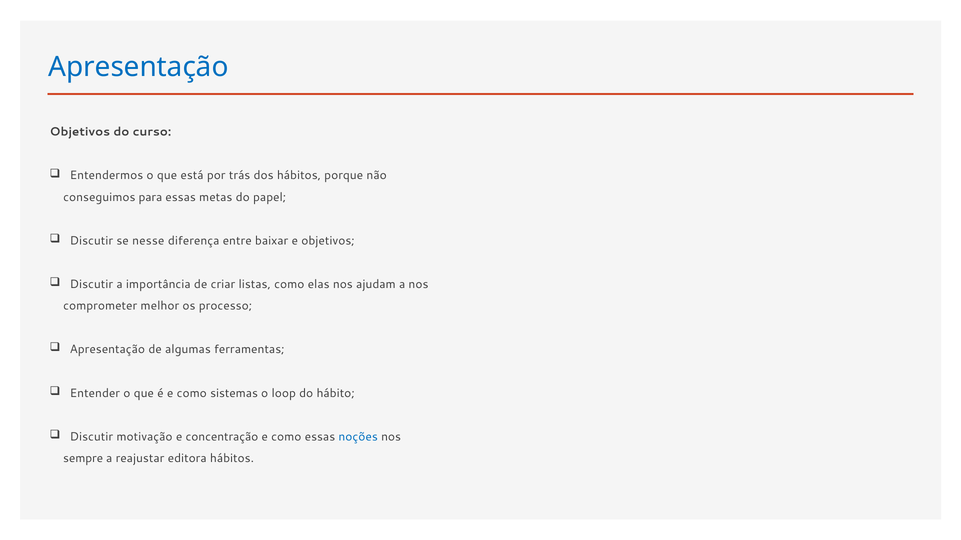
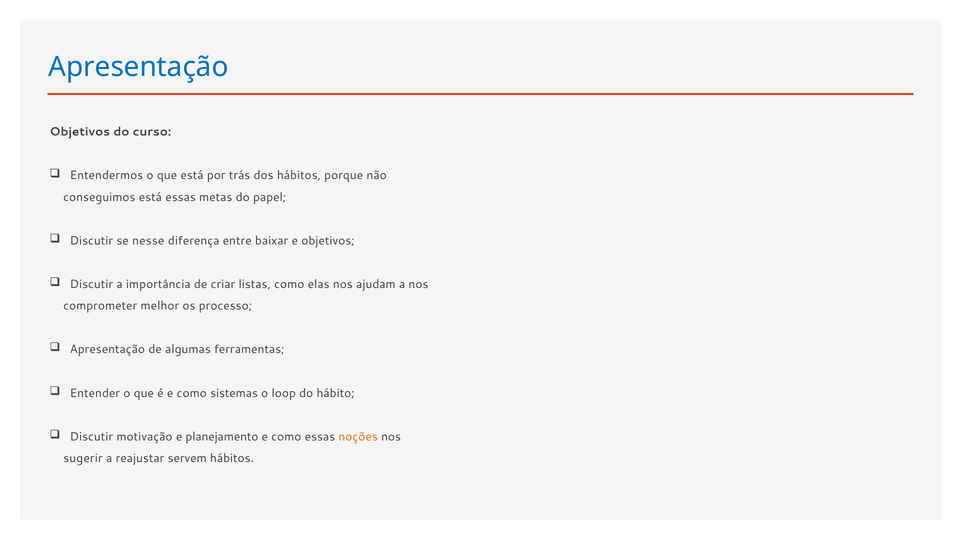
conseguimos para: para -> está
concentração: concentração -> planejamento
noções colour: blue -> orange
sempre: sempre -> sugerir
editora: editora -> servem
